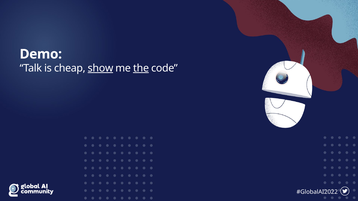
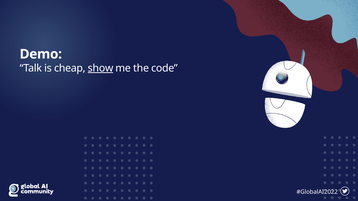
the underline: present -> none
